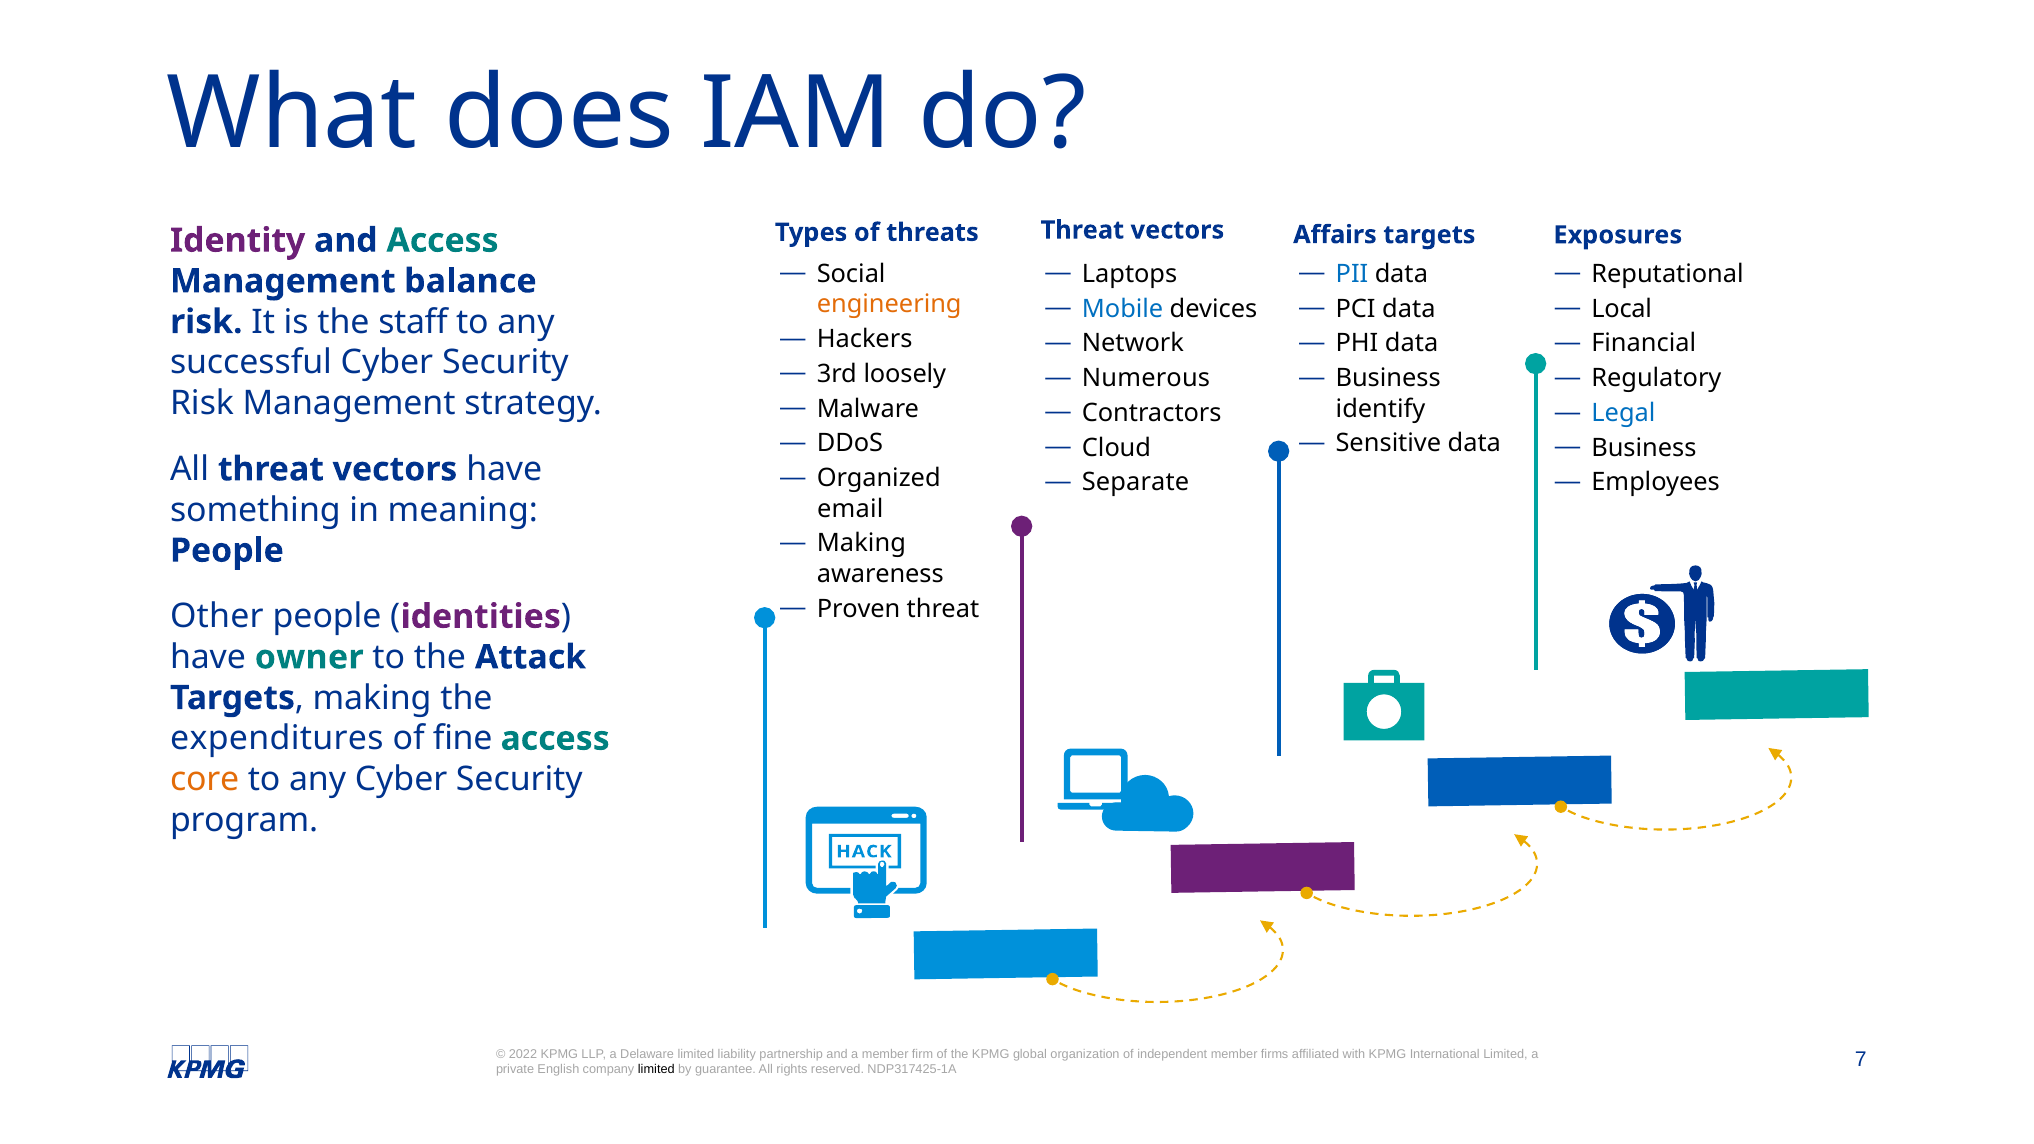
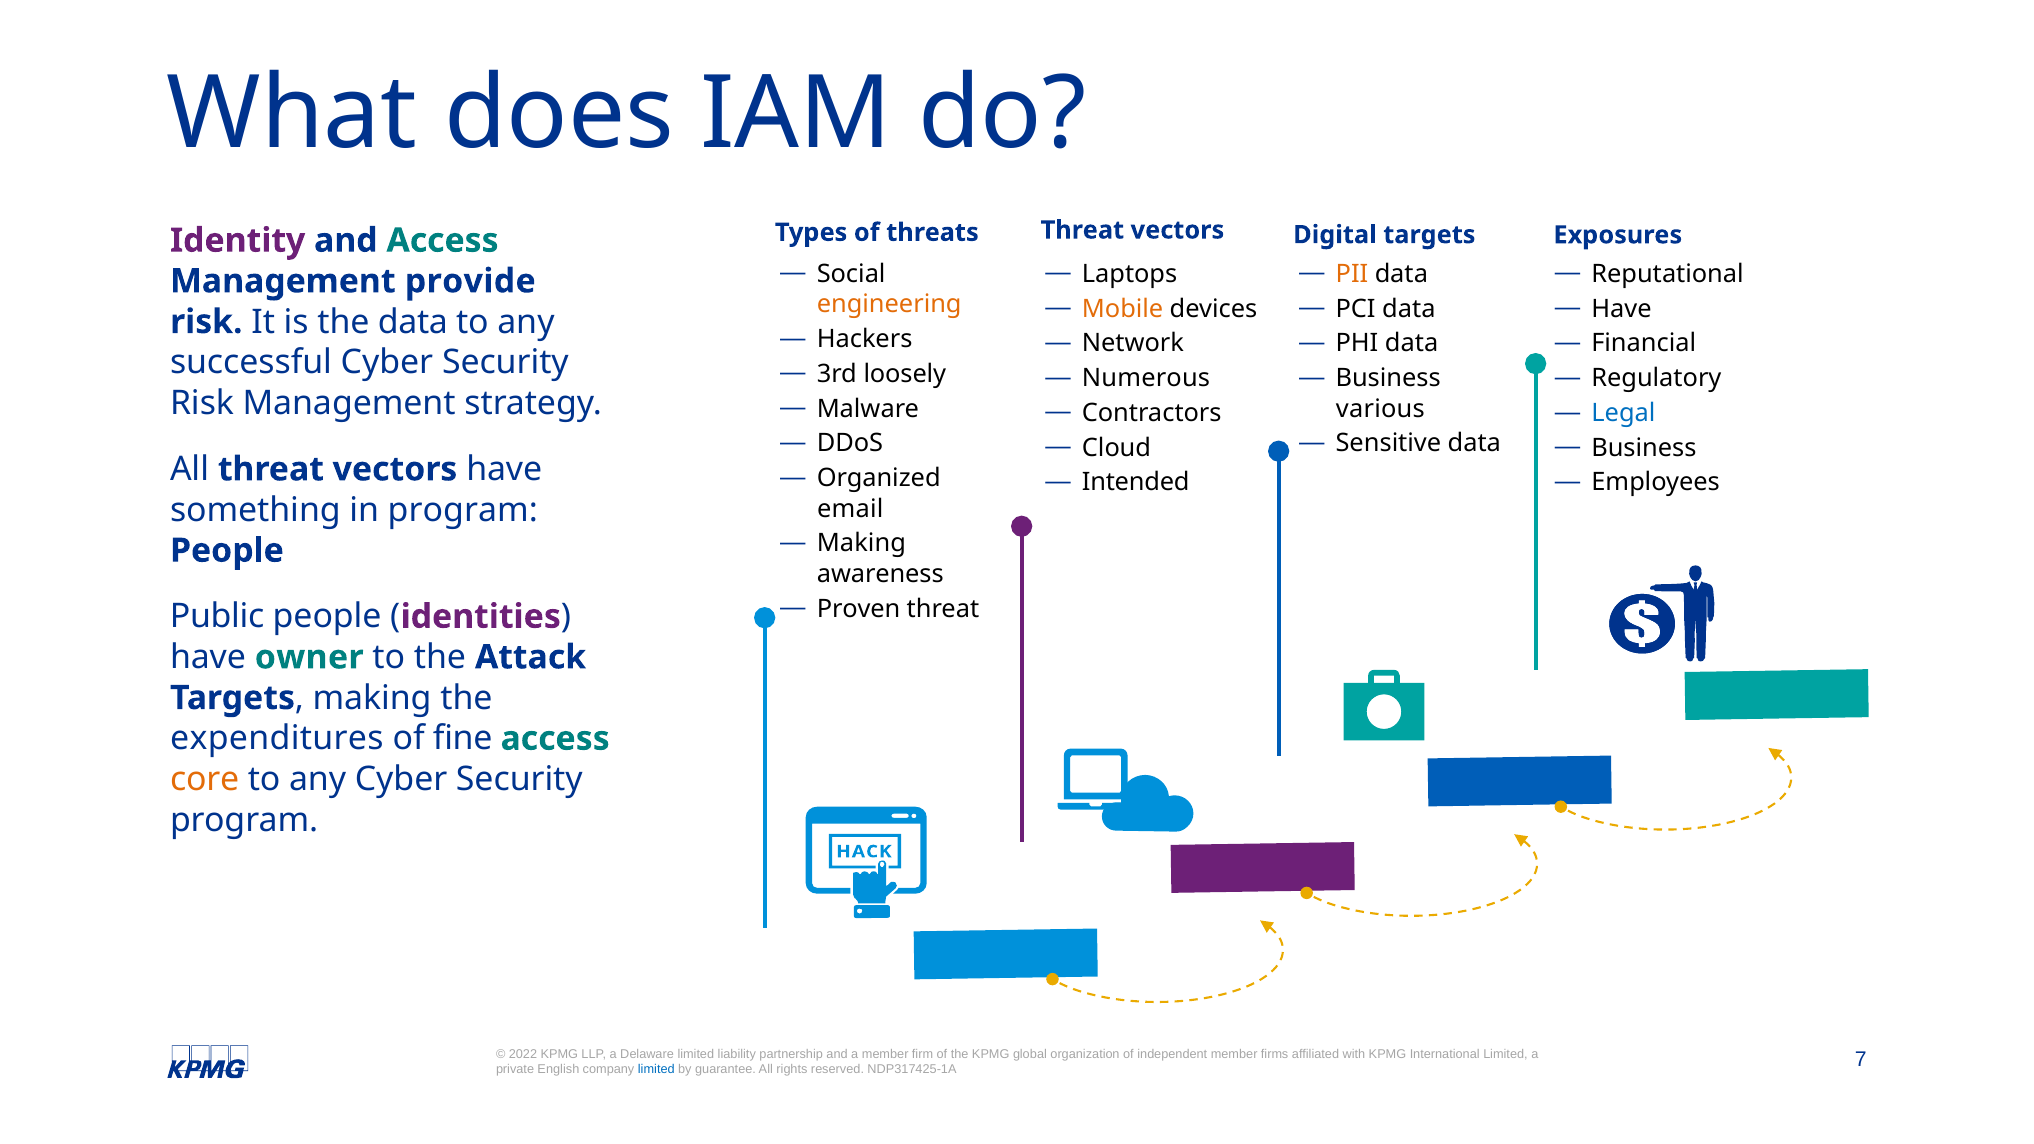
Affairs: Affairs -> Digital
PII colour: blue -> orange
balance: balance -> provide
Mobile colour: blue -> orange
Local at (1622, 309): Local -> Have
the staff: staff -> data
identify: identify -> various
Separate: Separate -> Intended
in meaning: meaning -> program
Other: Other -> Public
limited at (656, 1069) colour: black -> blue
